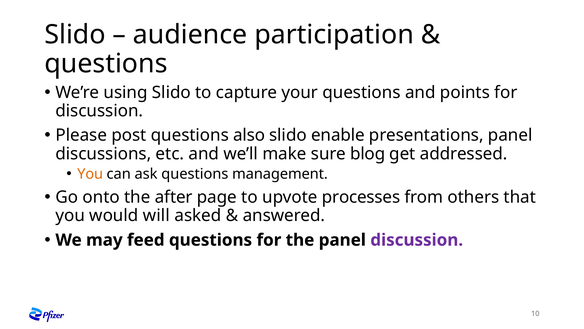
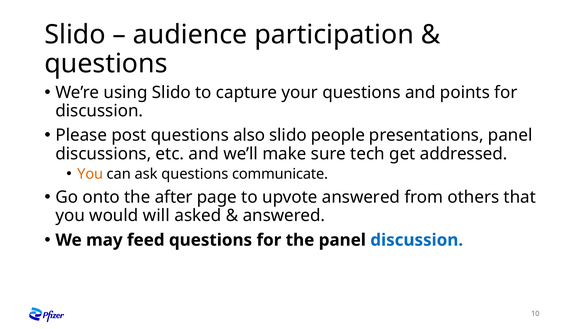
enable: enable -> people
blog: blog -> tech
management: management -> communicate
upvote processes: processes -> answered
discussion at (417, 240) colour: purple -> blue
